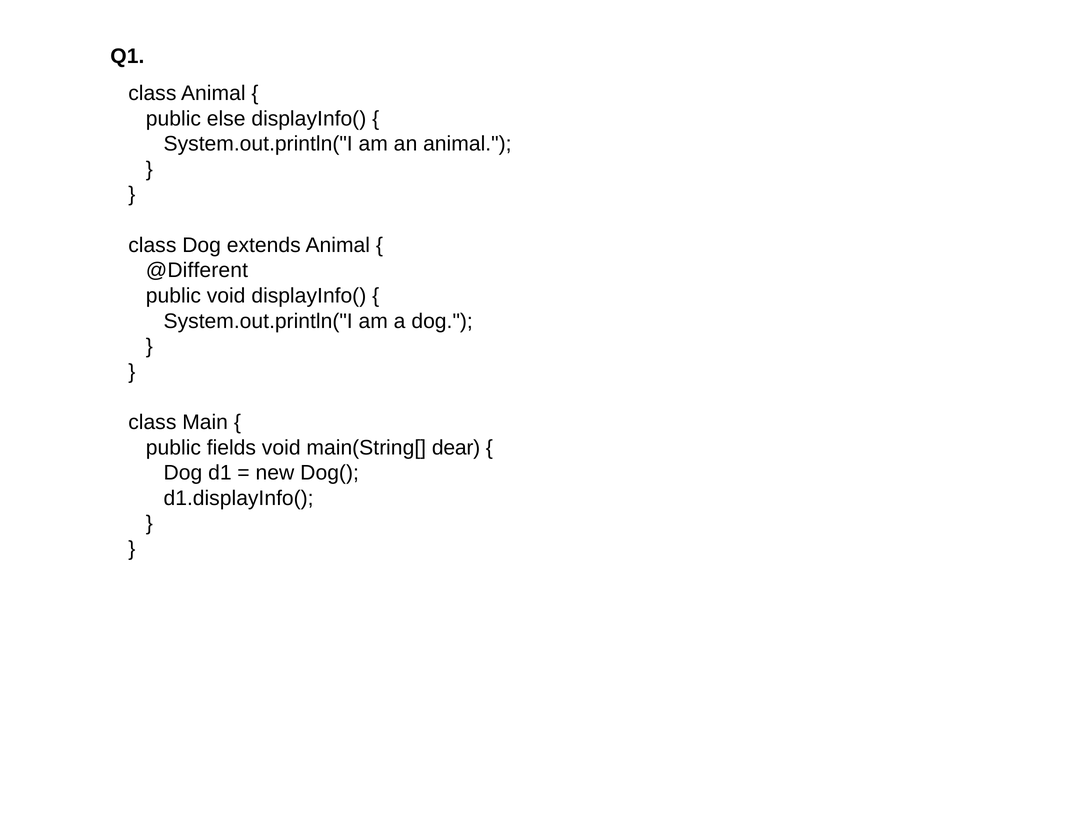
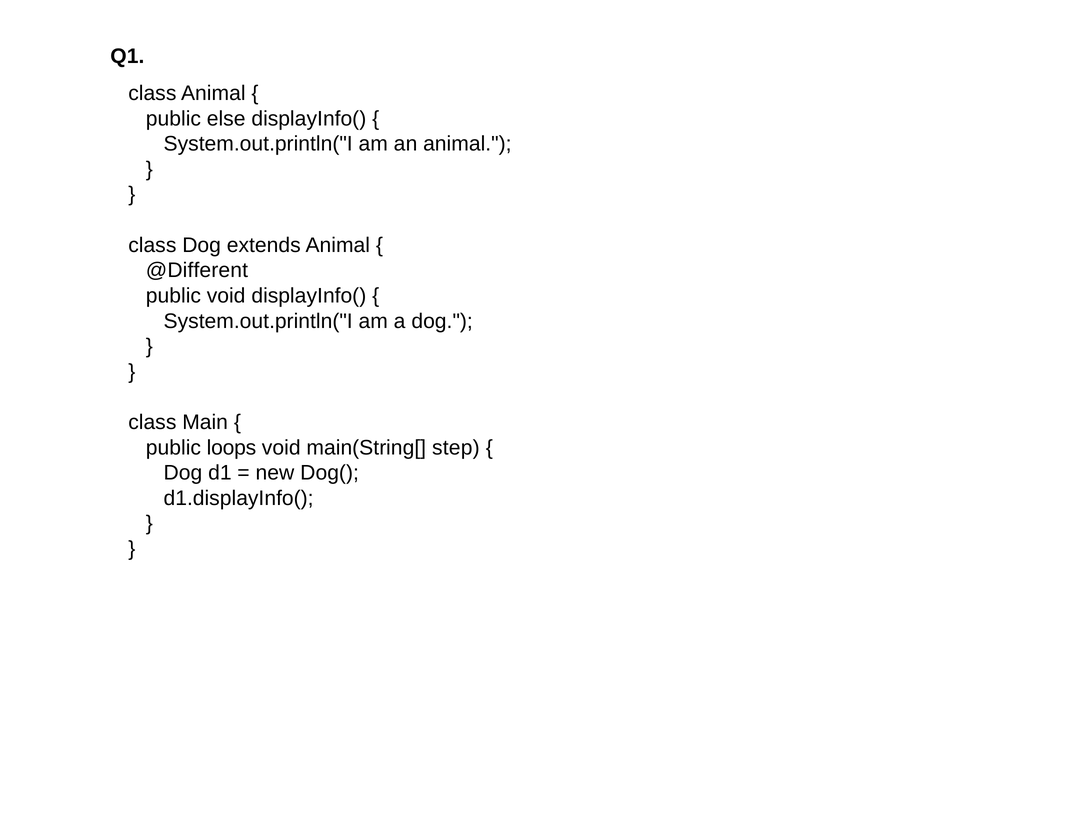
fields: fields -> loops
dear: dear -> step
